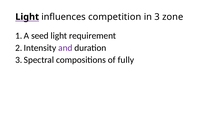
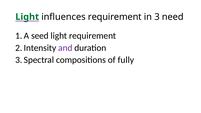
Light at (27, 17) colour: black -> green
influences competition: competition -> requirement
zone: zone -> need
